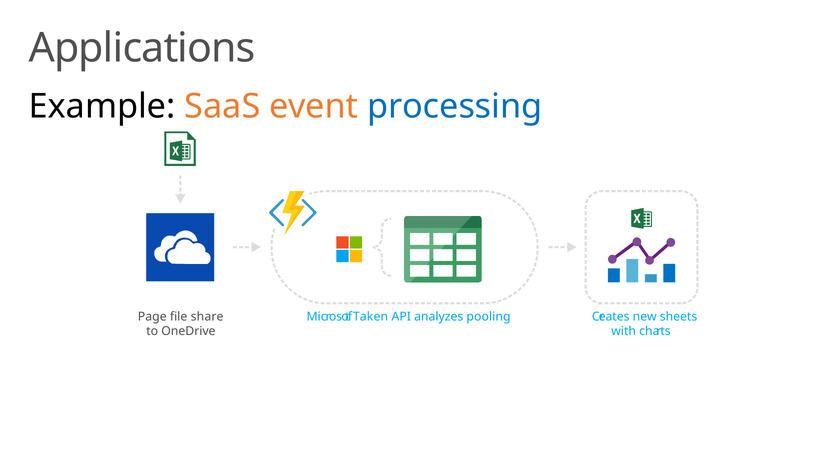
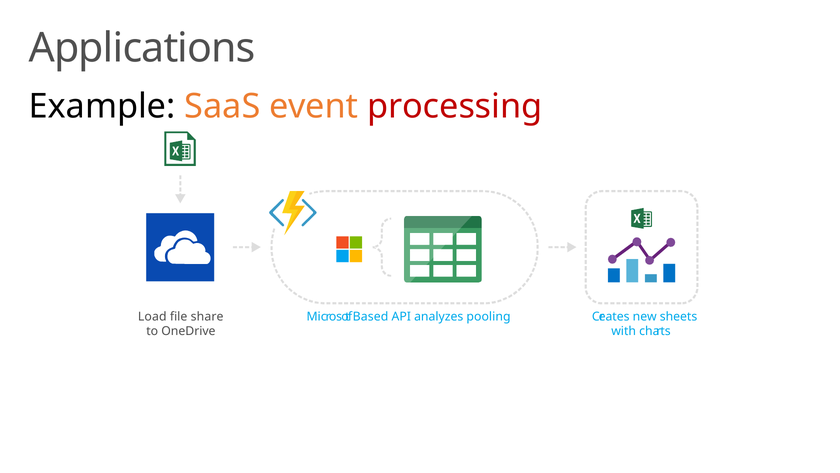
processing colour: blue -> red
Page: Page -> Load
Taken: Taken -> Based
